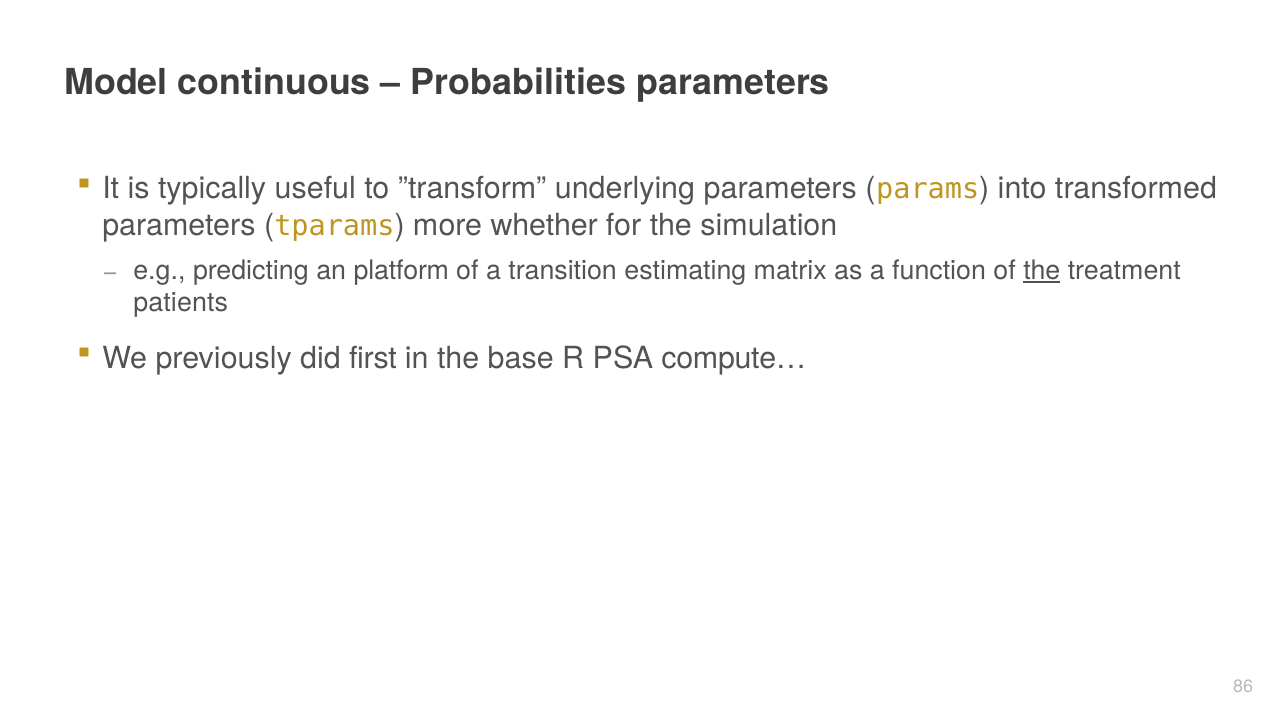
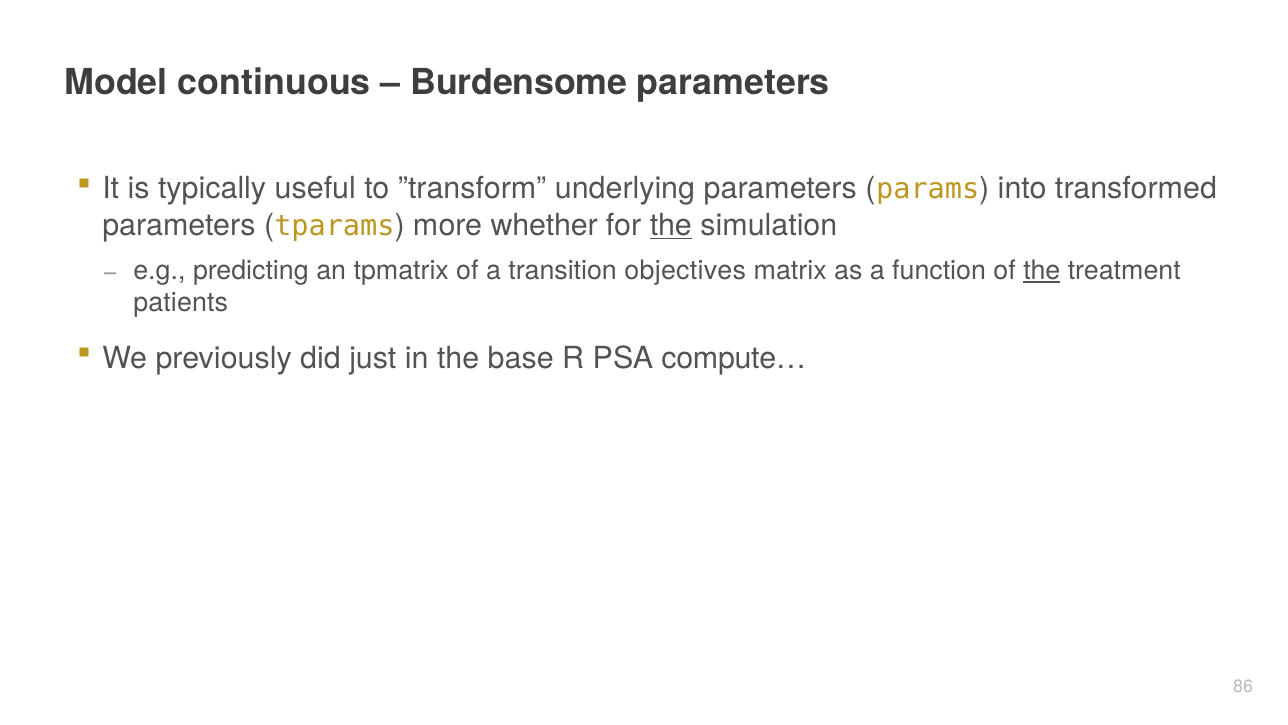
Probabilities: Probabilities -> Burdensome
the at (671, 225) underline: none -> present
platform: platform -> tpmatrix
estimating: estimating -> objectives
first: first -> just
